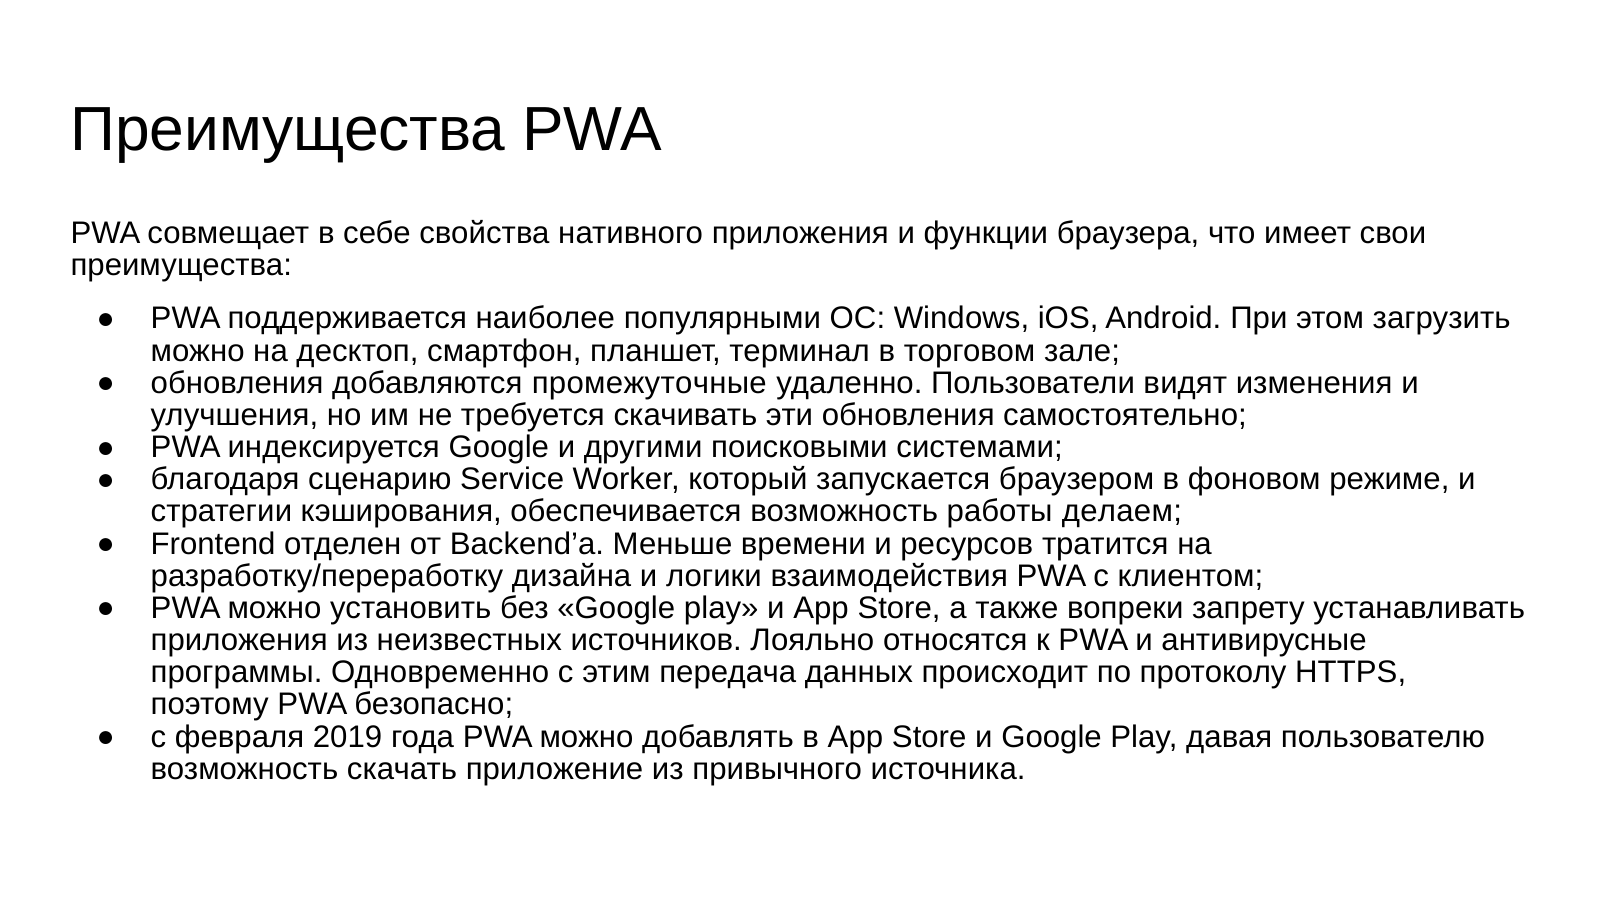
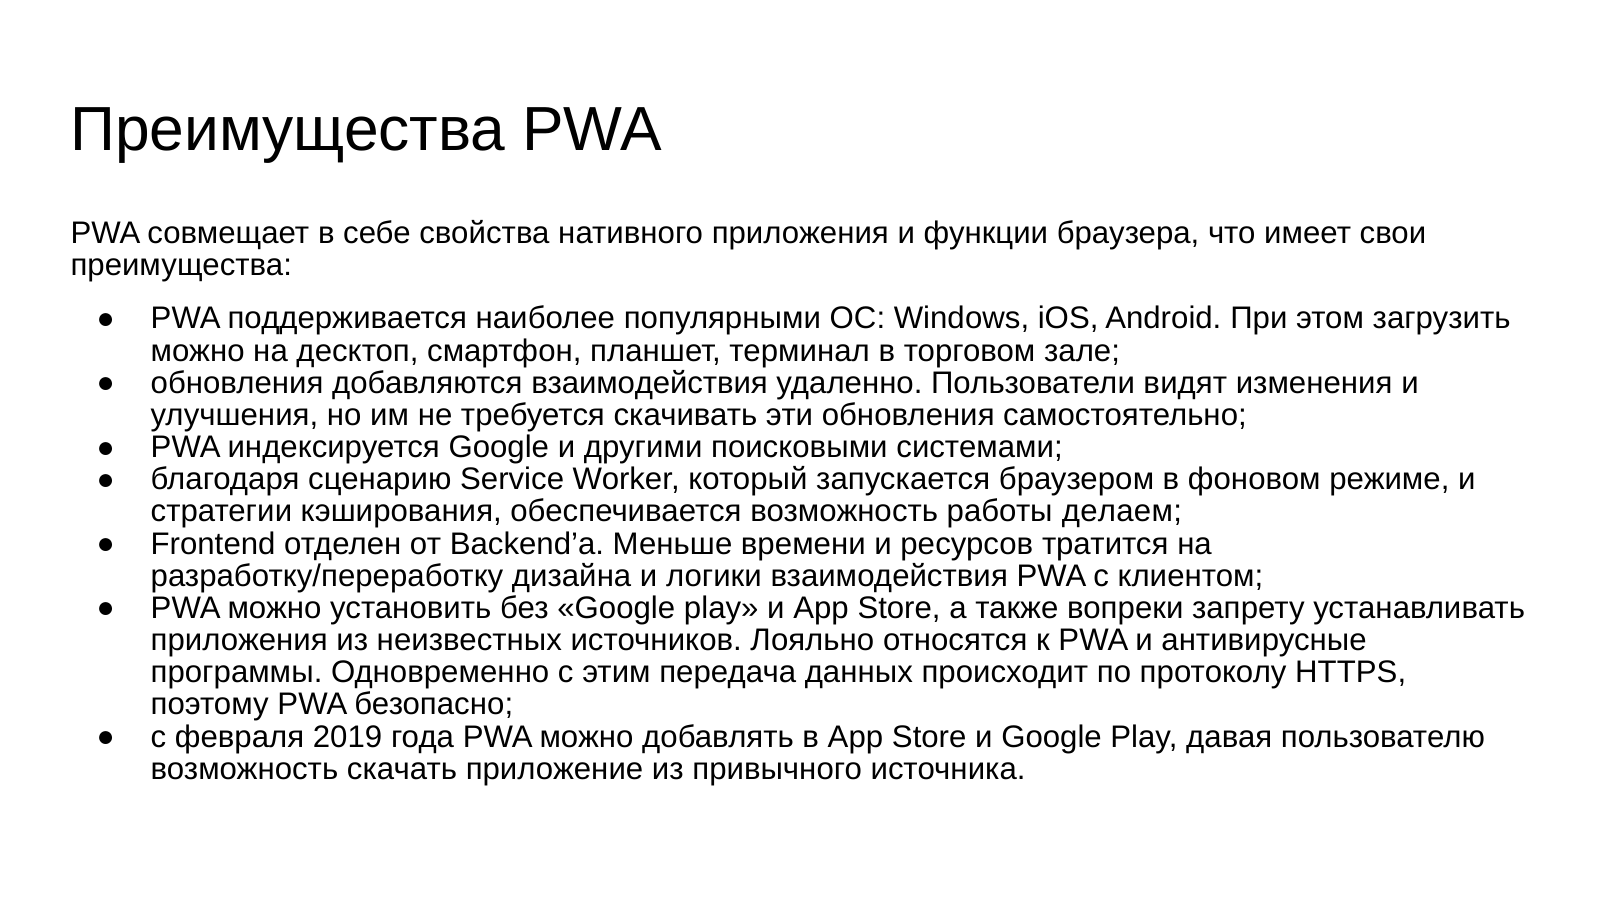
добавляются промежуточные: промежуточные -> взаимодействия
